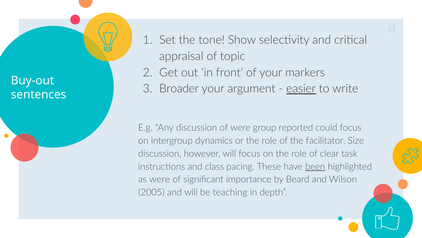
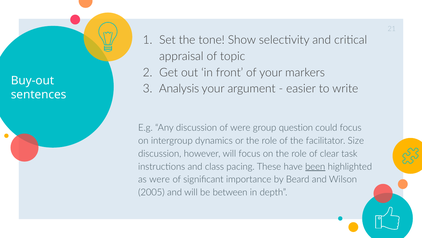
Broader: Broader -> Analysis
easier underline: present -> none
reported: reported -> question
teaching: teaching -> between
